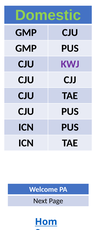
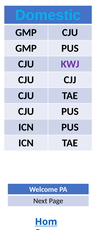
Domestic colour: light green -> light blue
